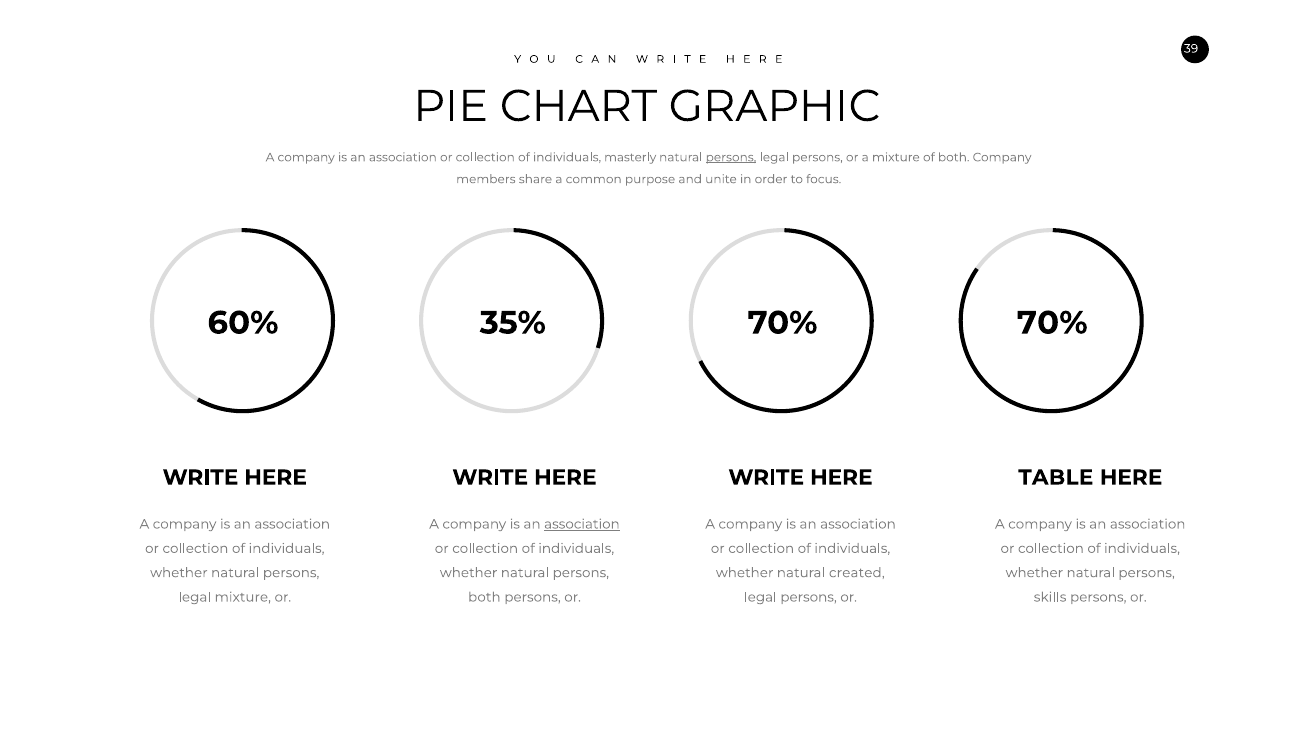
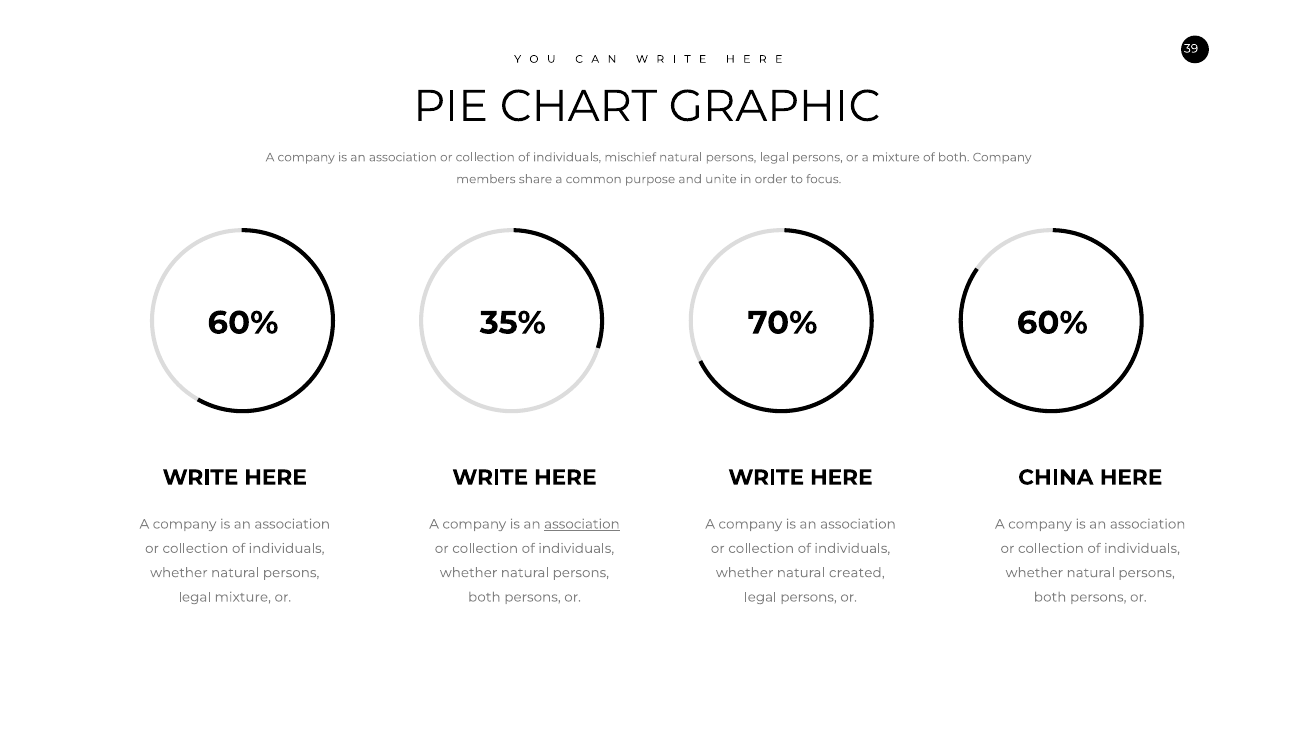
masterly: masterly -> mischief
persons at (731, 157) underline: present -> none
70% at (1052, 323): 70% -> 60%
TABLE: TABLE -> CHINA
skills at (1050, 597): skills -> both
